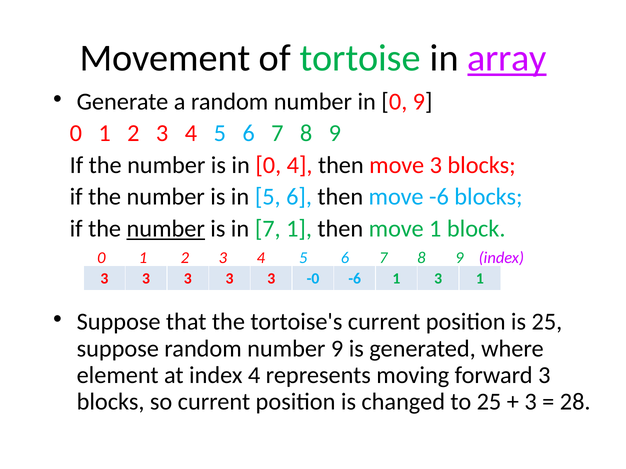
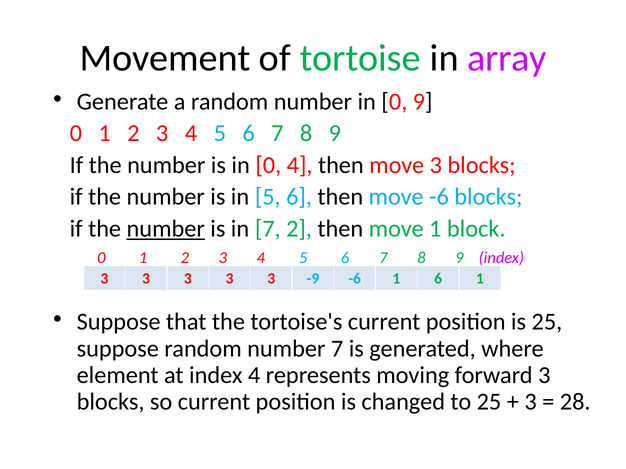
array underline: present -> none
7 1: 1 -> 2
-0: -0 -> -9
1 3: 3 -> 6
number 9: 9 -> 7
